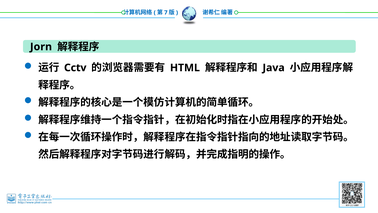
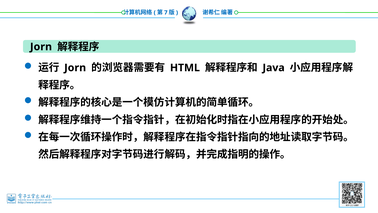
Cctv at (75, 68): Cctv -> Jorn
